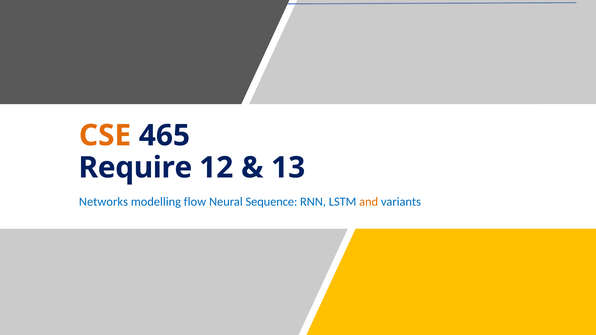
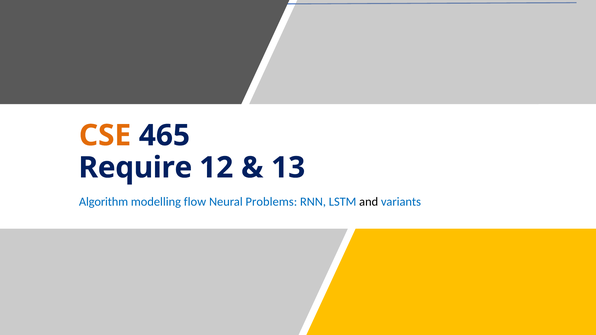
Networks: Networks -> Algorithm
Sequence: Sequence -> Problems
and colour: orange -> black
